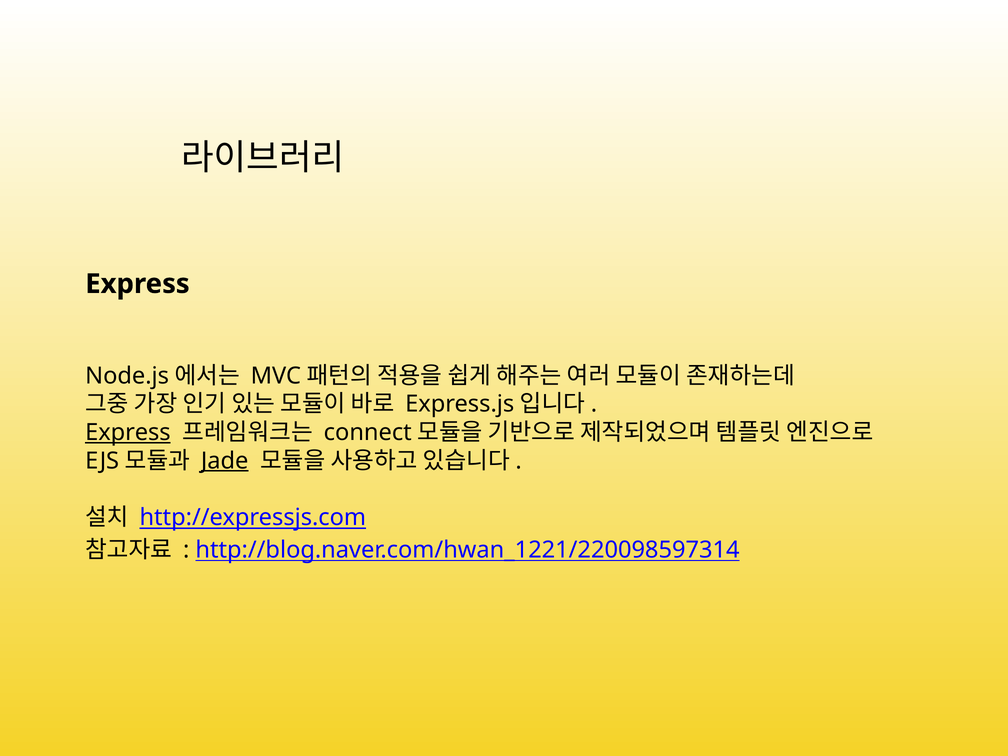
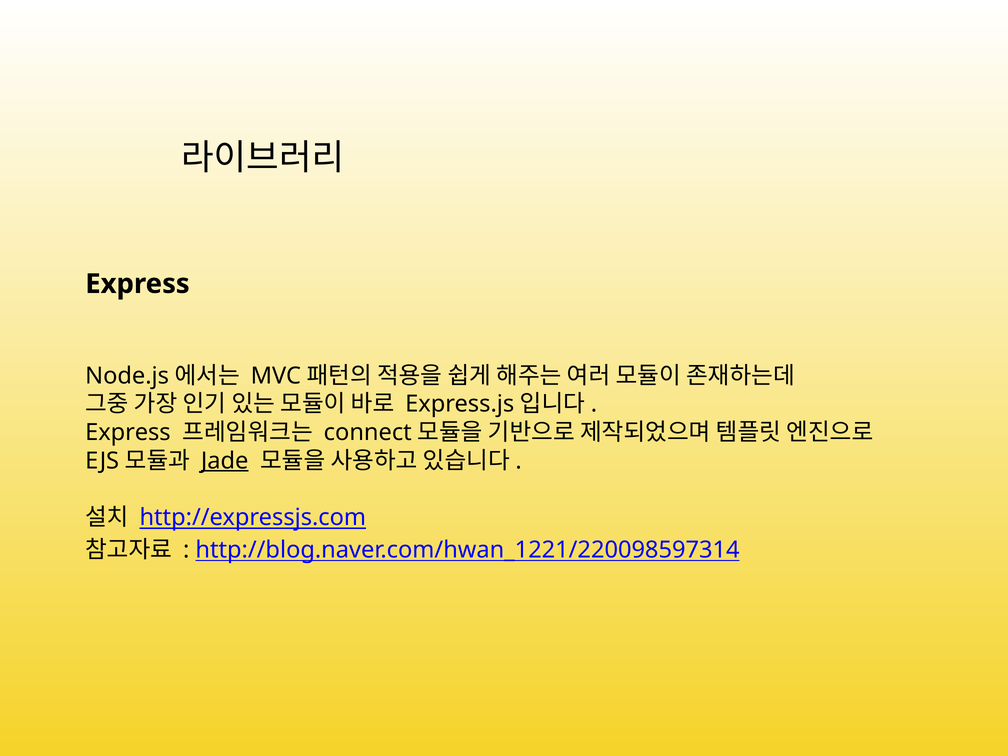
Express at (128, 432) underline: present -> none
